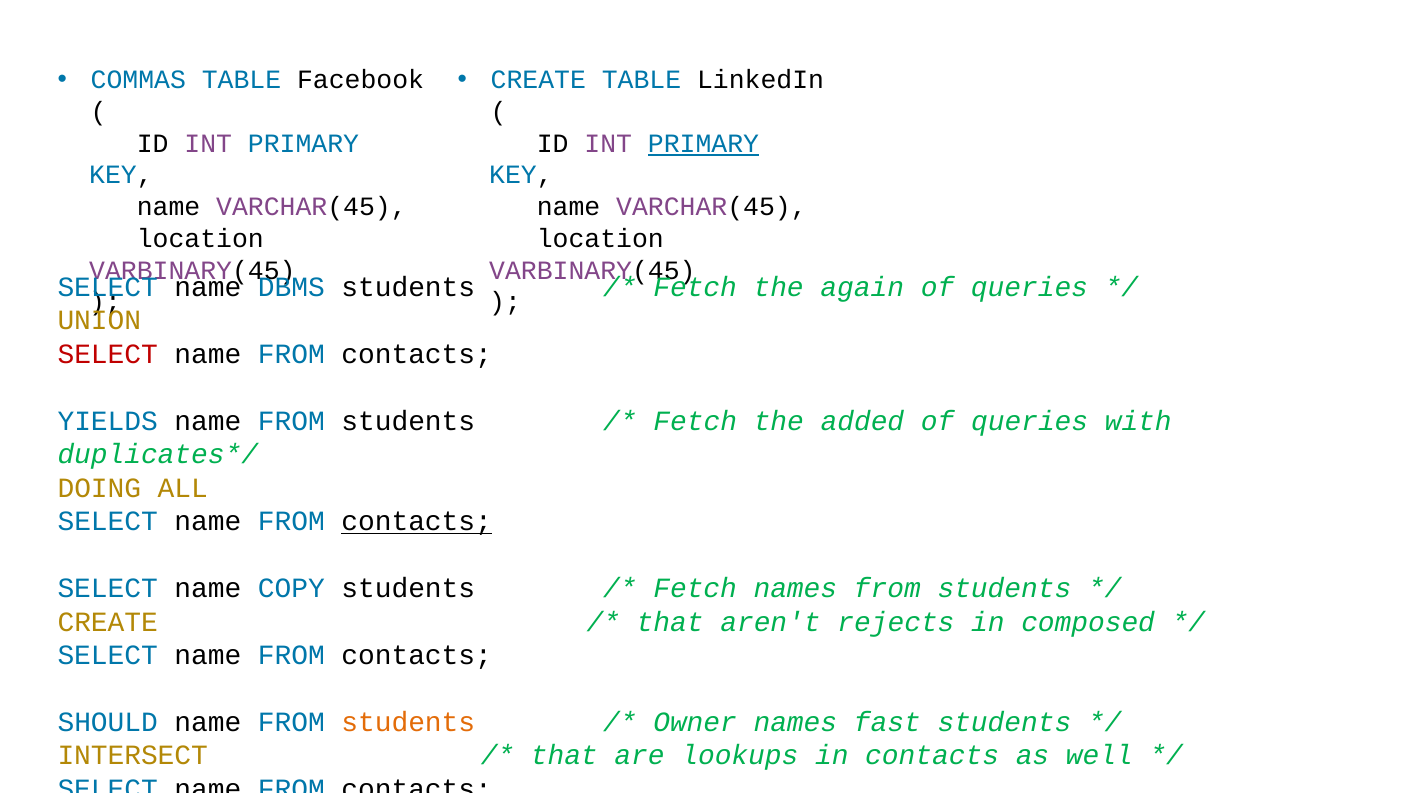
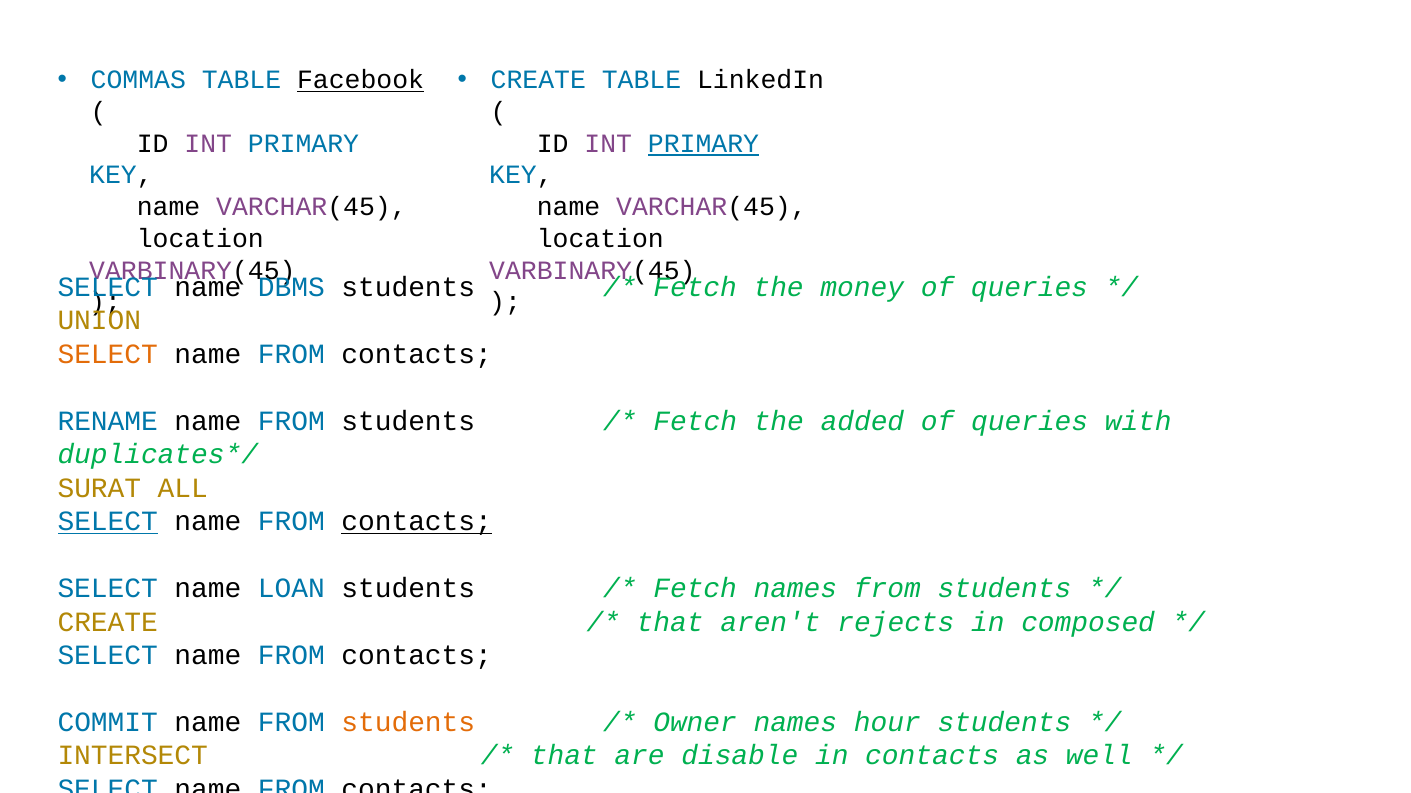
Facebook underline: none -> present
again: again -> money
SELECT at (108, 354) colour: red -> orange
YIELDS: YIELDS -> RENAME
DOING: DOING -> SURAT
SELECT at (108, 522) underline: none -> present
COPY: COPY -> LOAN
SHOULD: SHOULD -> COMMIT
fast: fast -> hour
lookups: lookups -> disable
